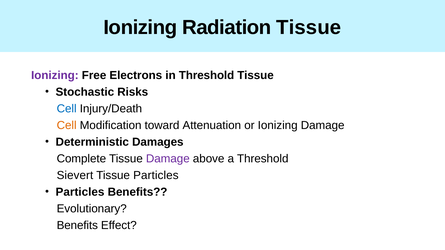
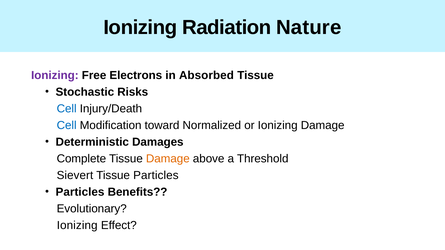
Radiation Tissue: Tissue -> Nature
in Threshold: Threshold -> Absorbed
Cell at (67, 126) colour: orange -> blue
Attenuation: Attenuation -> Normalized
Damage at (168, 159) colour: purple -> orange
Benefits at (77, 226): Benefits -> Ionizing
